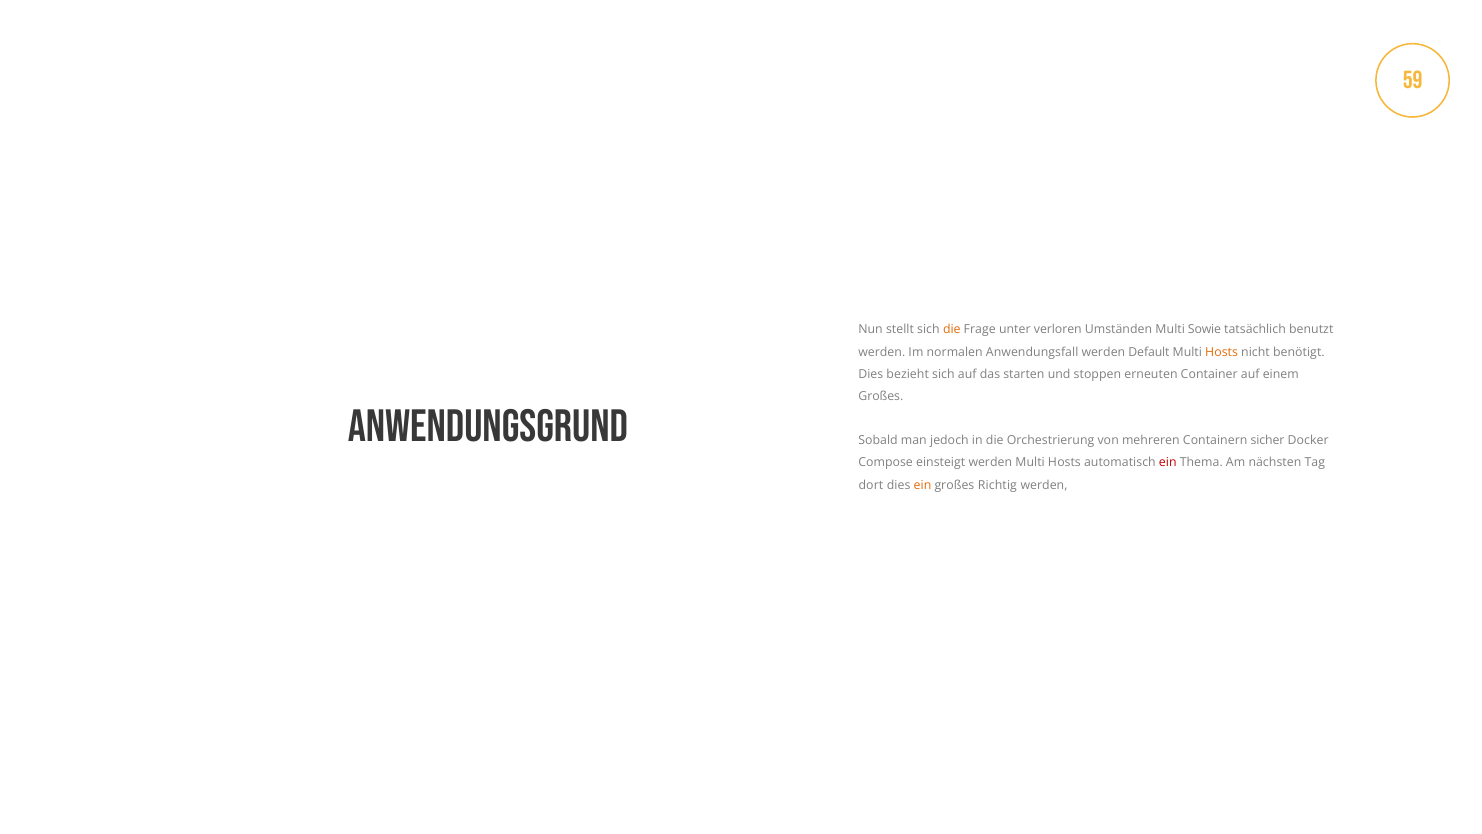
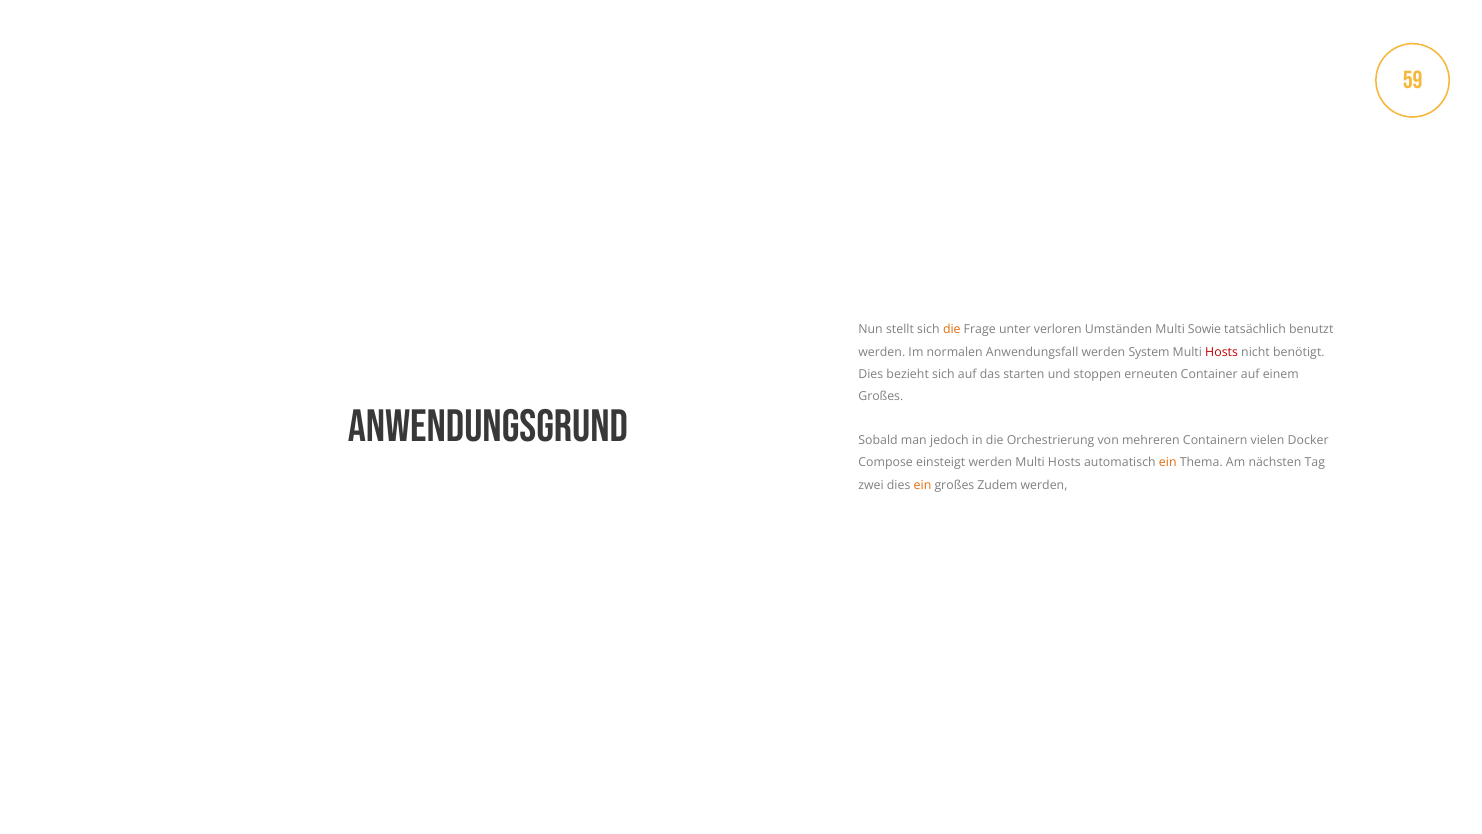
Default: Default -> System
Hosts at (1222, 352) colour: orange -> red
sicher: sicher -> vielen
ein at (1168, 463) colour: red -> orange
dort: dort -> zwei
Richtig: Richtig -> Zudem
